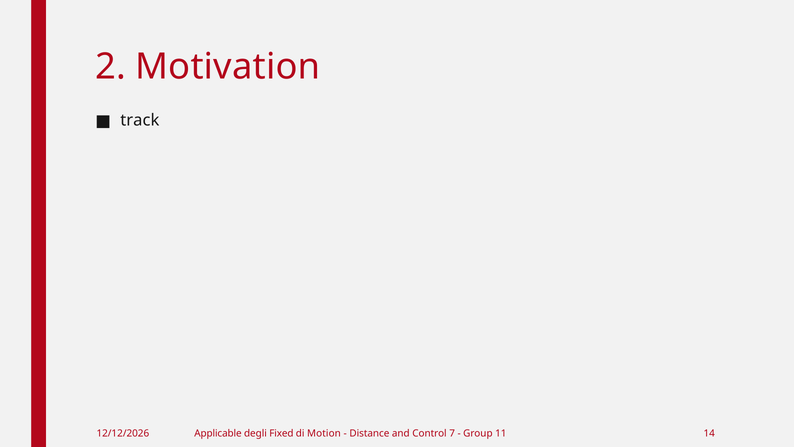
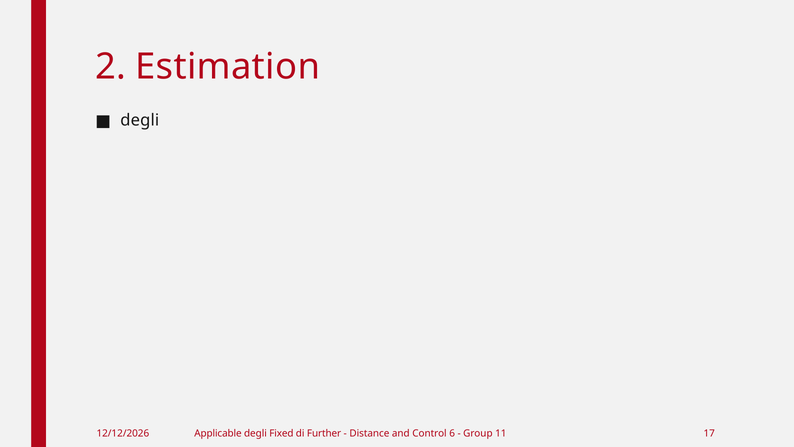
Motivation: Motivation -> Estimation
track at (140, 120): track -> degli
Motion: Motion -> Further
7: 7 -> 6
14: 14 -> 17
